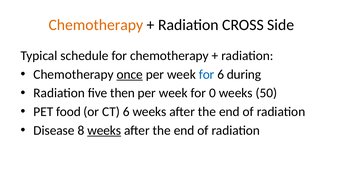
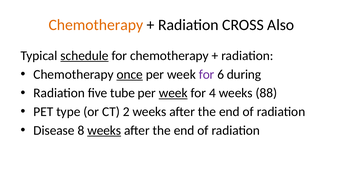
Side: Side -> Also
schedule underline: none -> present
for at (207, 74) colour: blue -> purple
then: then -> tube
week at (173, 93) underline: none -> present
0: 0 -> 4
50: 50 -> 88
food: food -> type
CT 6: 6 -> 2
